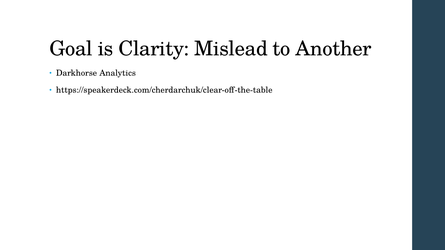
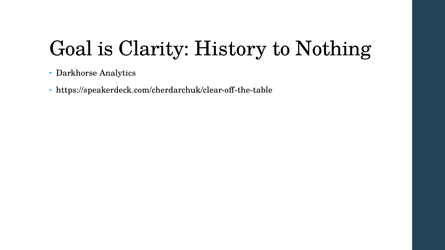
Mislead: Mislead -> History
Another: Another -> Nothing
